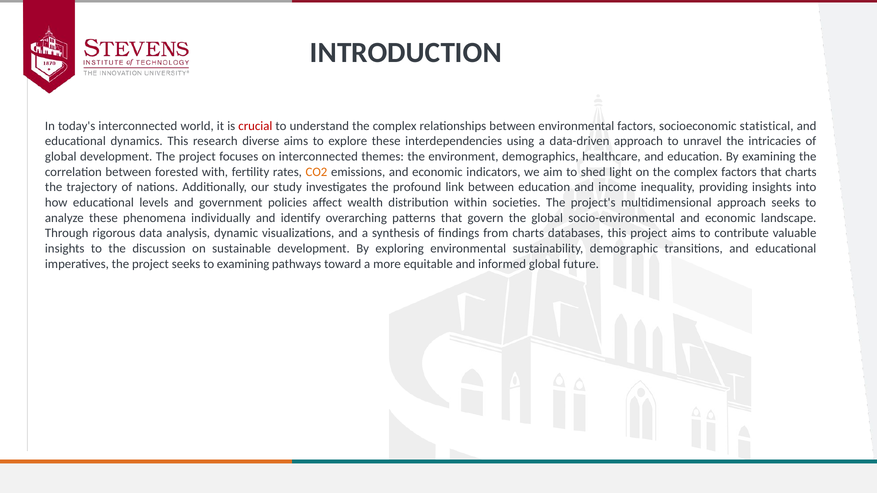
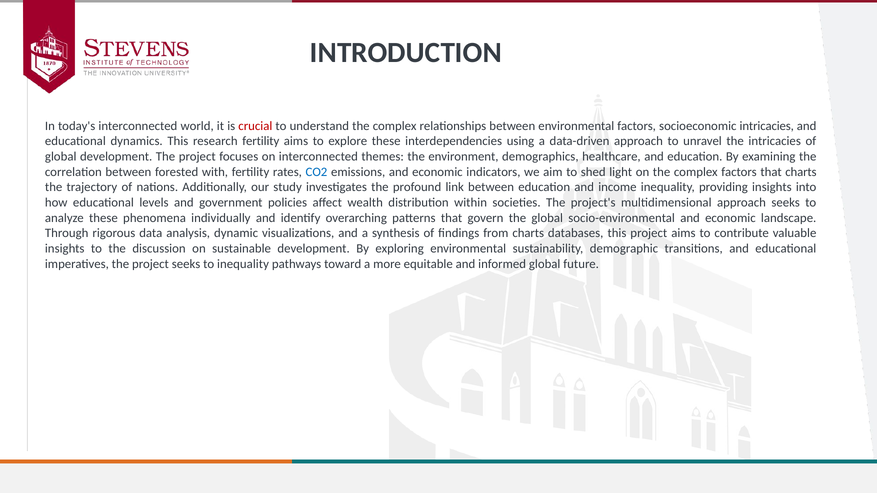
socioeconomic statistical: statistical -> intricacies
research diverse: diverse -> fertility
CO2 colour: orange -> blue
to examining: examining -> inequality
